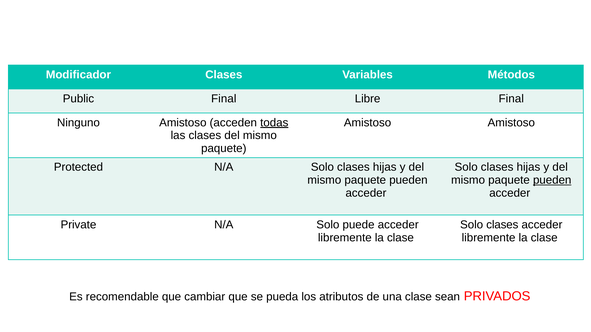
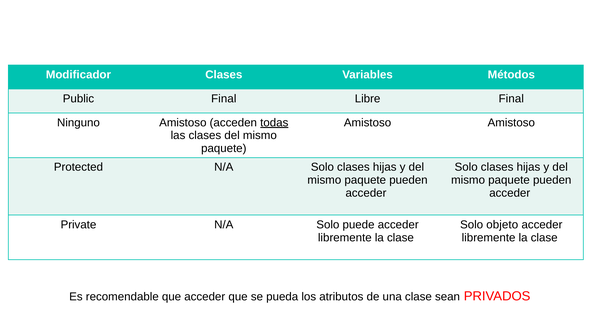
pueden at (552, 180) underline: present -> none
clases at (502, 225): clases -> objeto
que cambiar: cambiar -> acceder
